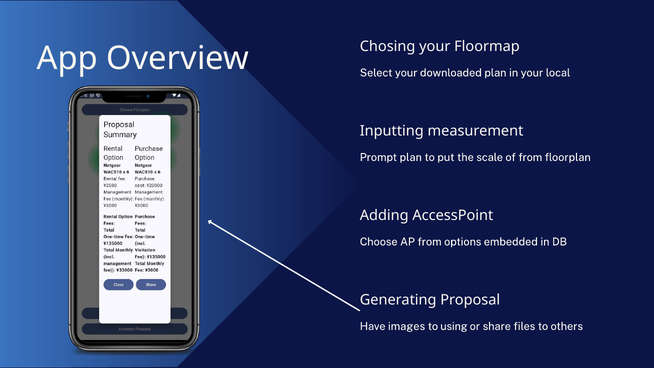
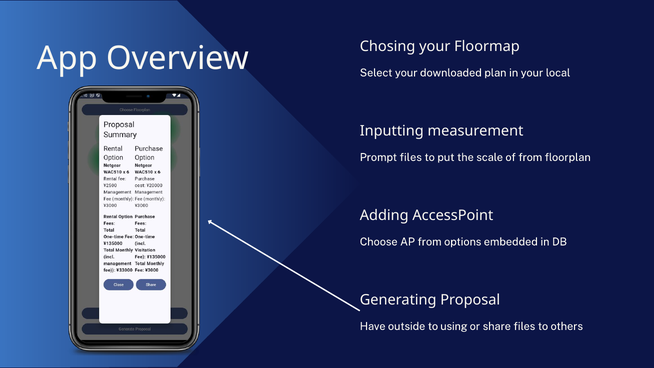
Prompt plan: plan -> files
images: images -> outside
